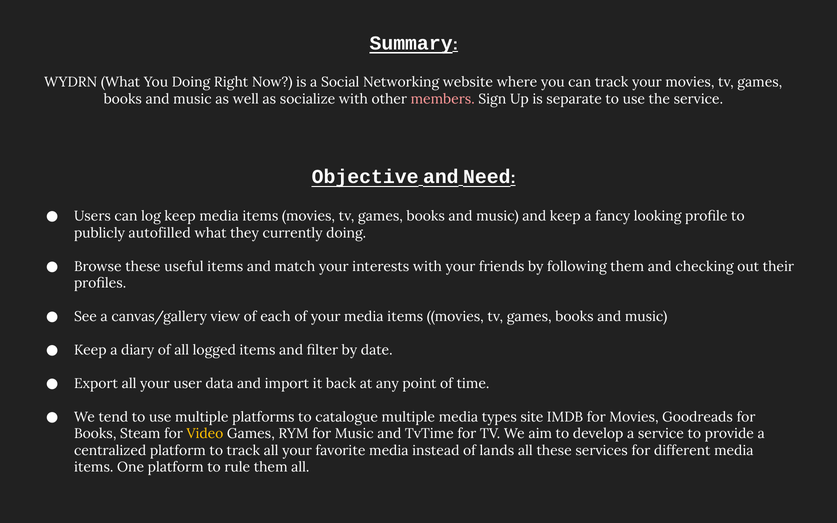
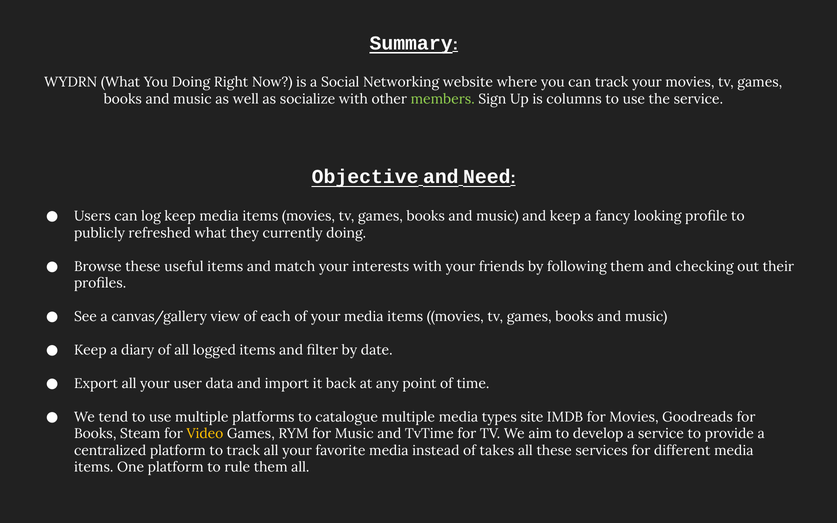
members colour: pink -> light green
separate: separate -> columns
autofilled: autofilled -> refreshed
lands: lands -> takes
